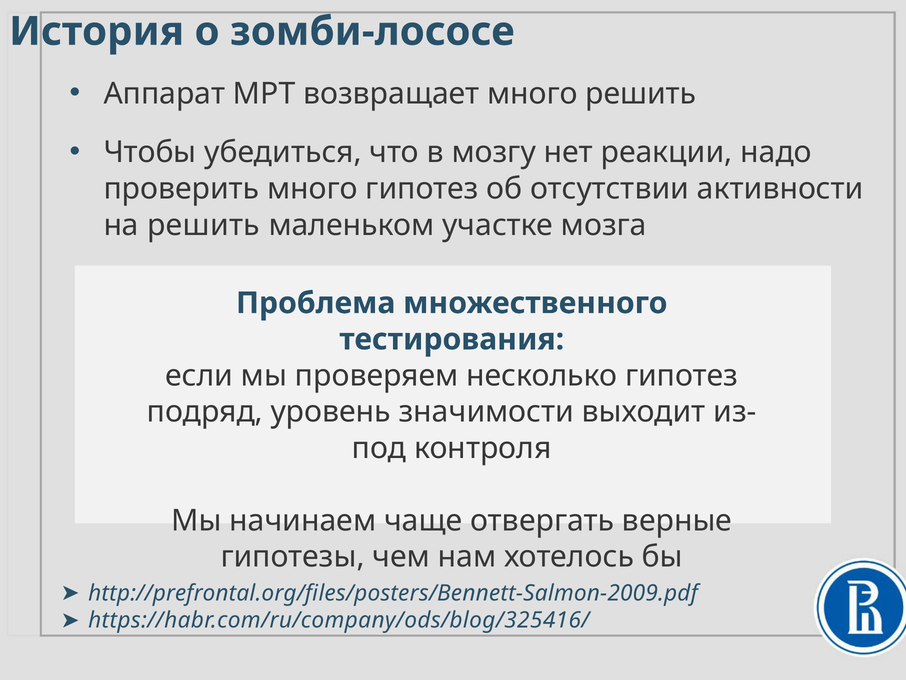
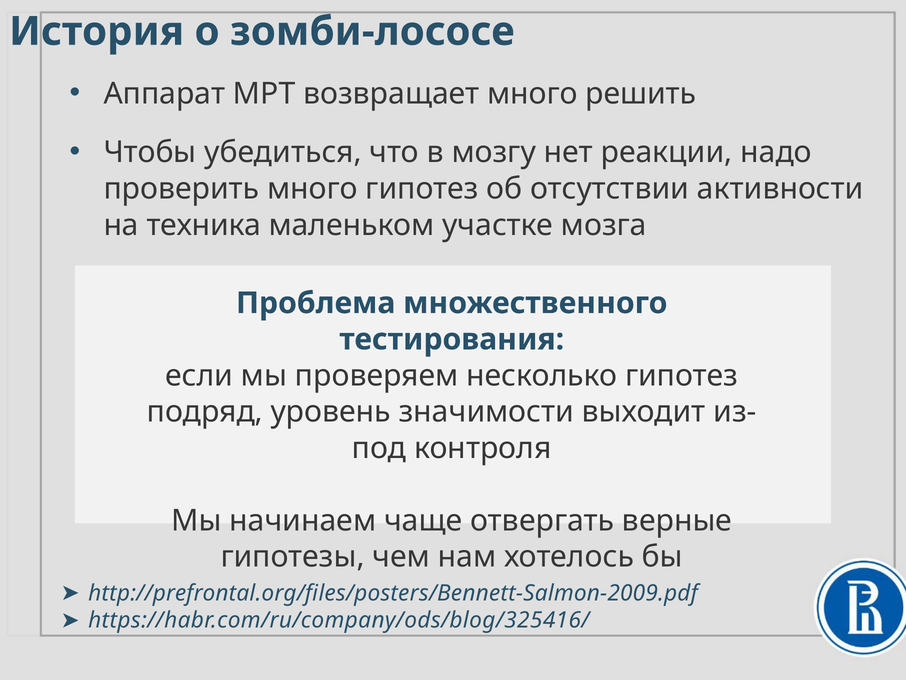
на решить: решить -> техника
